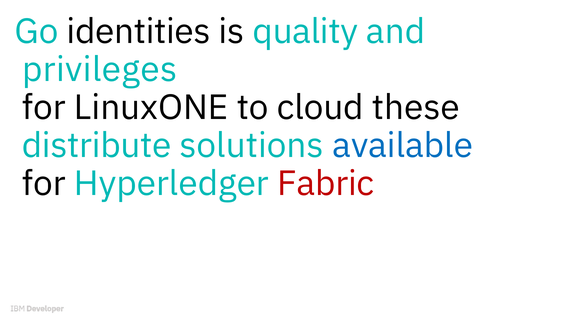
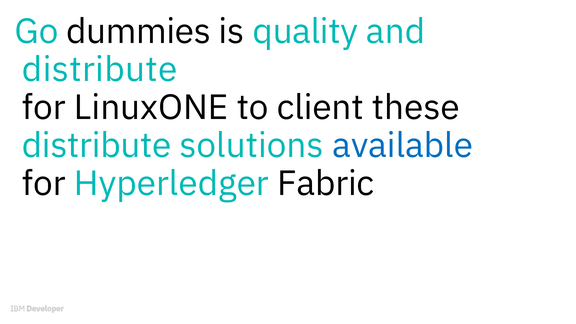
identities: identities -> dummies
privileges at (100, 69): privileges -> distribute
cloud: cloud -> client
Fabric colour: red -> black
